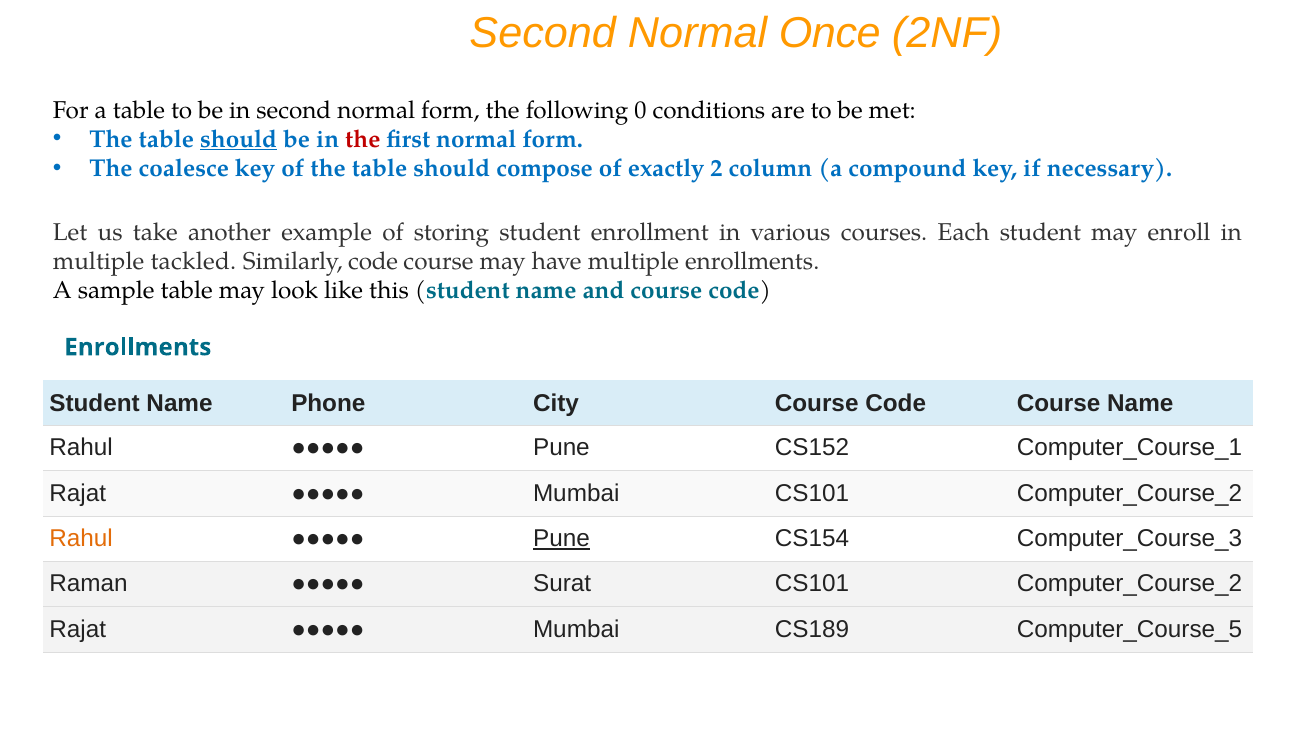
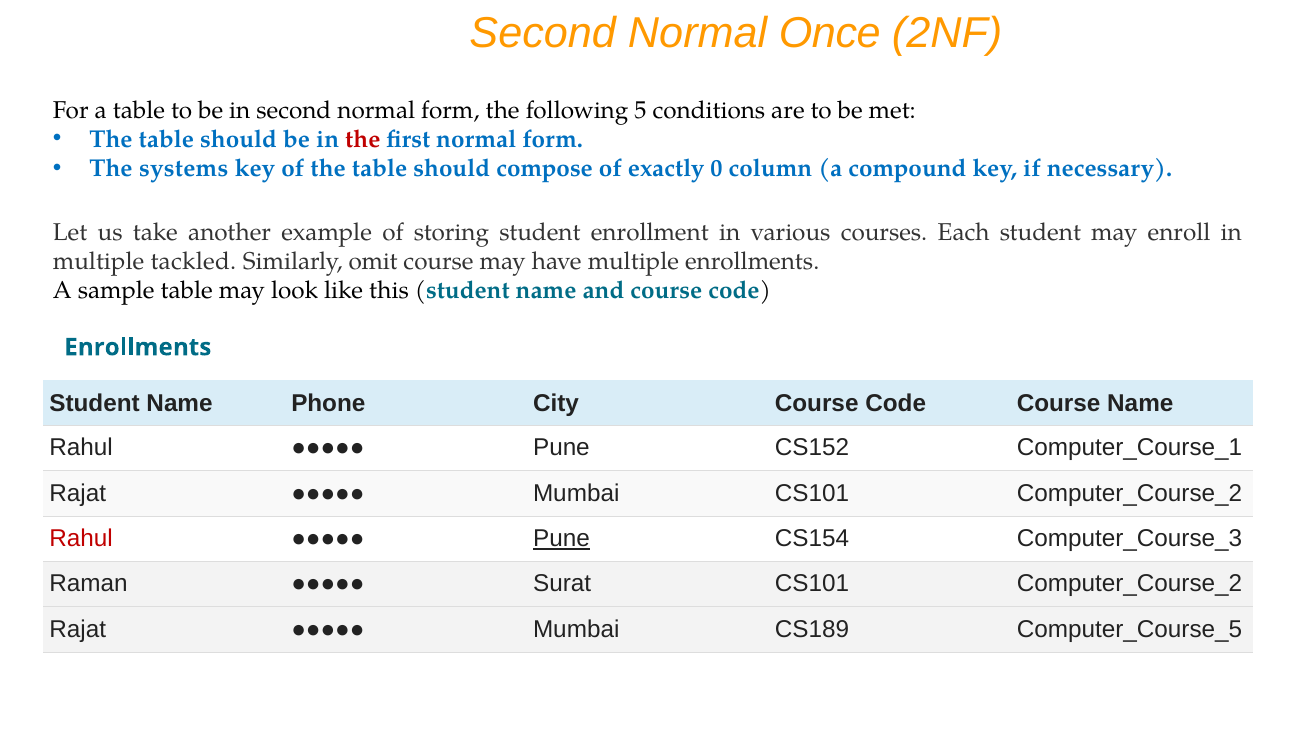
0: 0 -> 5
should at (239, 139) underline: present -> none
coalesce: coalesce -> systems
2: 2 -> 0
Similarly code: code -> omit
Rahul at (81, 538) colour: orange -> red
